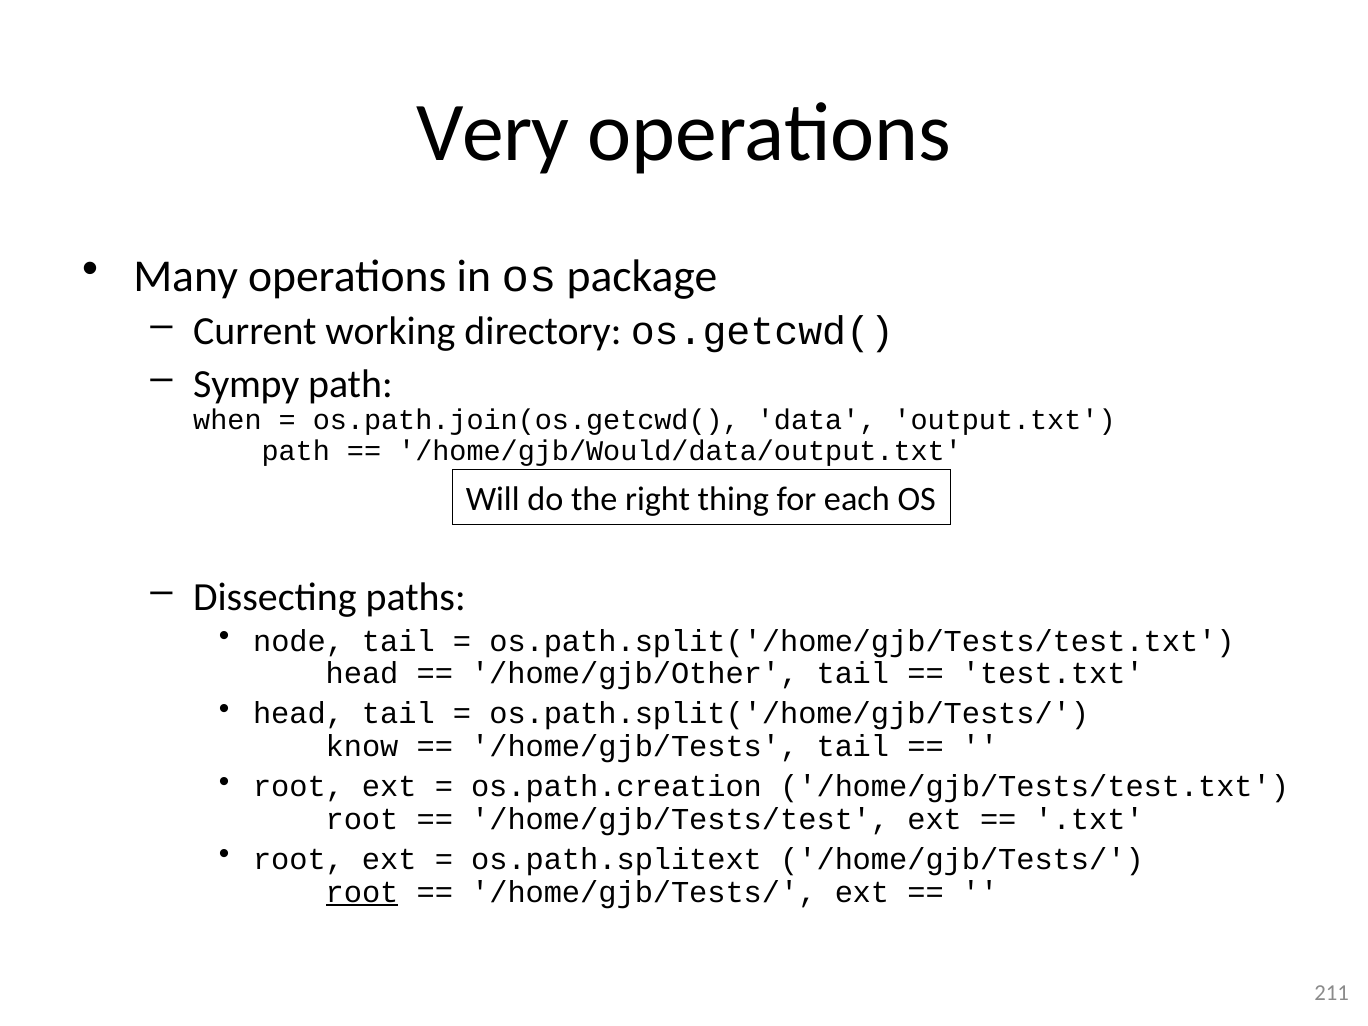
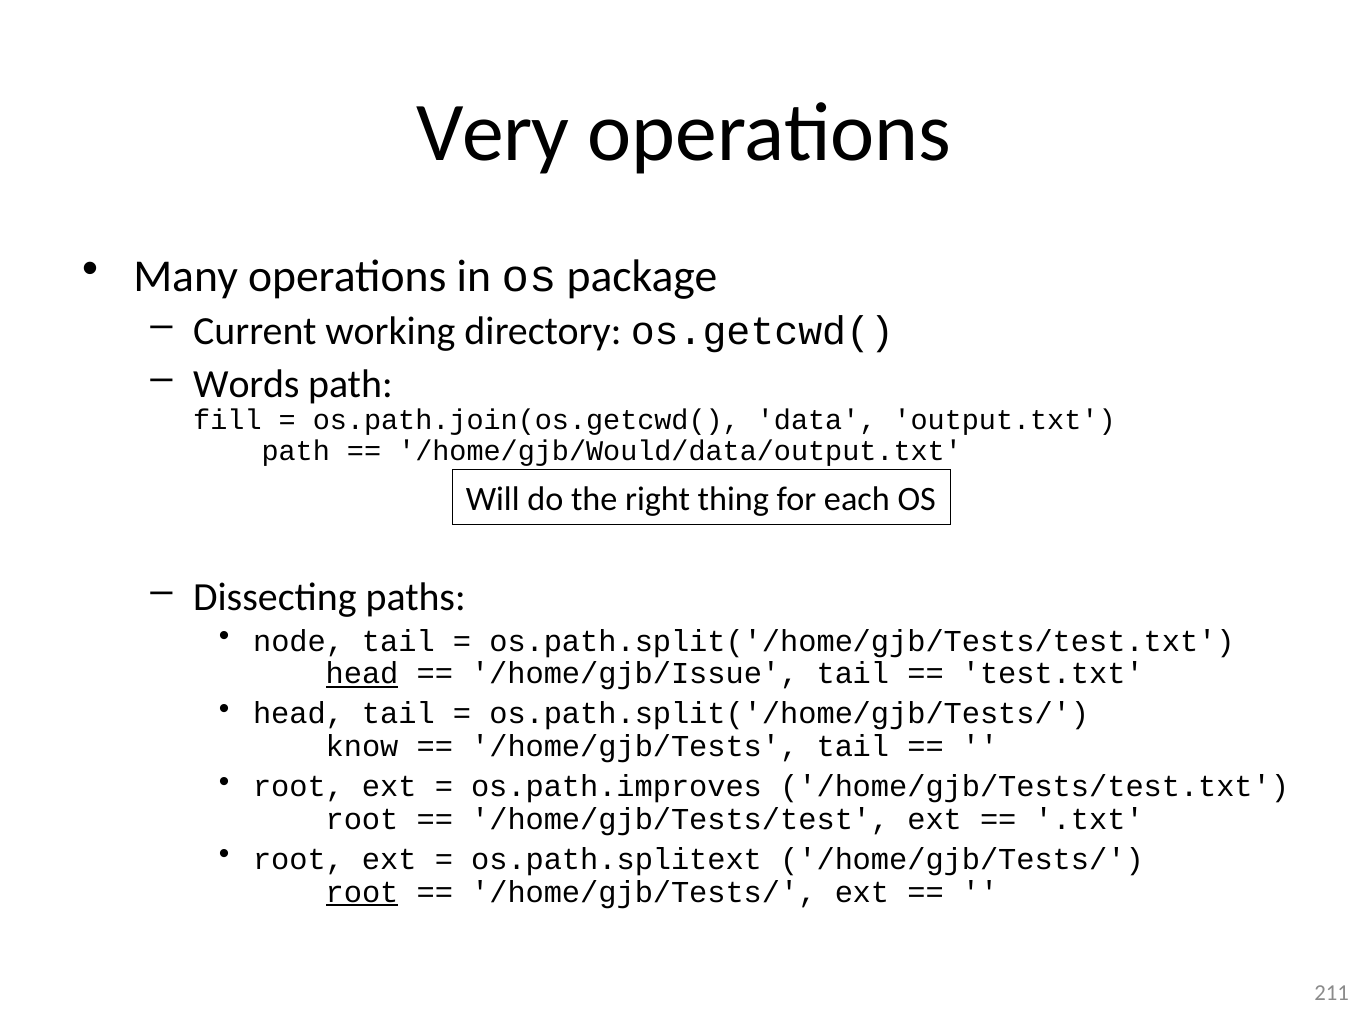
Sympy: Sympy -> Words
when: when -> fill
head at (362, 674) underline: none -> present
/home/gjb/Other: /home/gjb/Other -> /home/gjb/Issue
os.path.creation: os.path.creation -> os.path.improves
